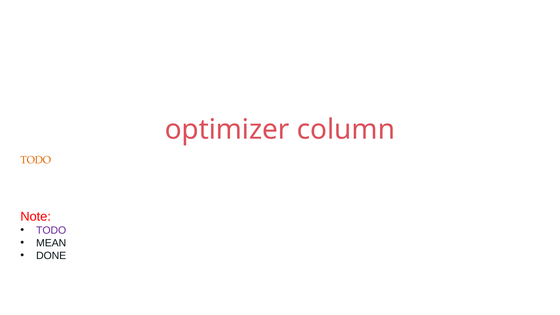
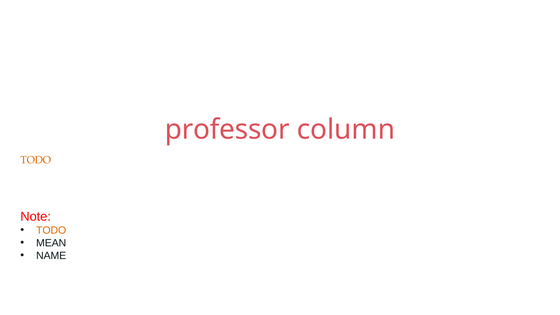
optimizer: optimizer -> professor
TODO at (51, 230) colour: purple -> orange
DONE: DONE -> NAME
